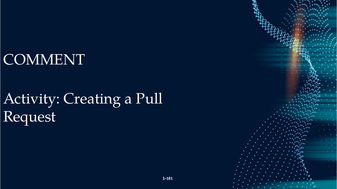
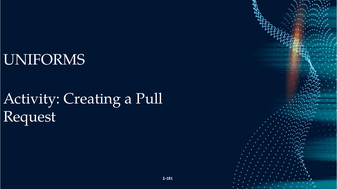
COMMENT: COMMENT -> UNIFORMS
